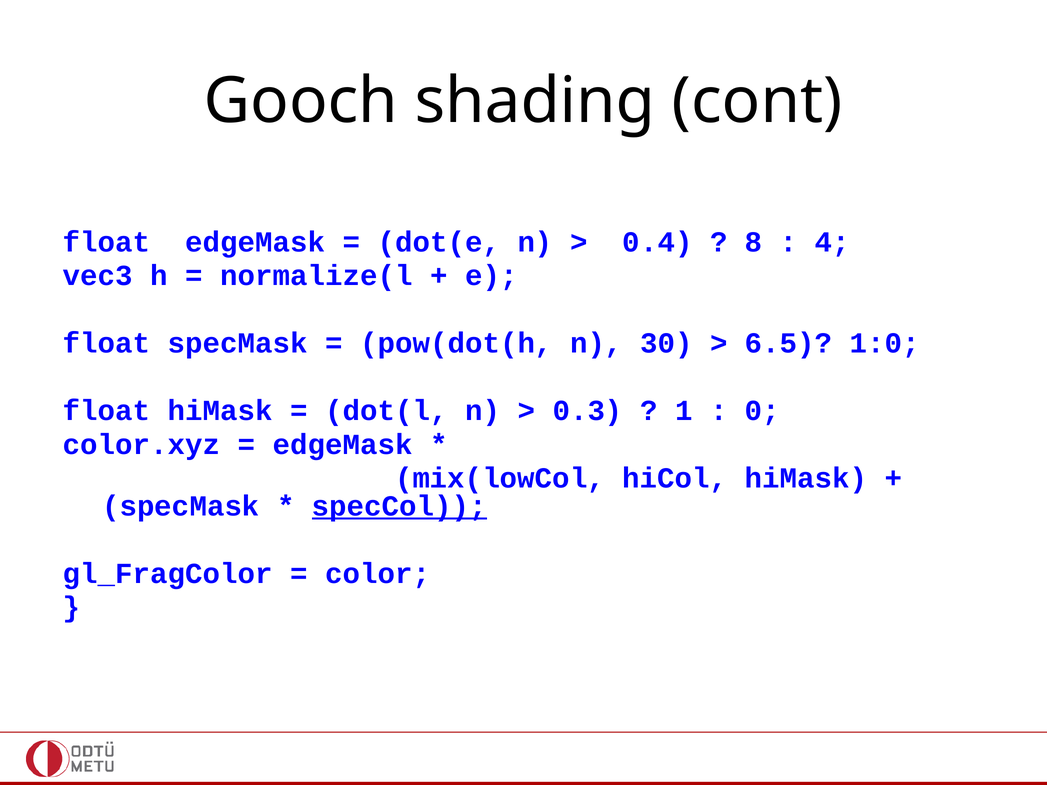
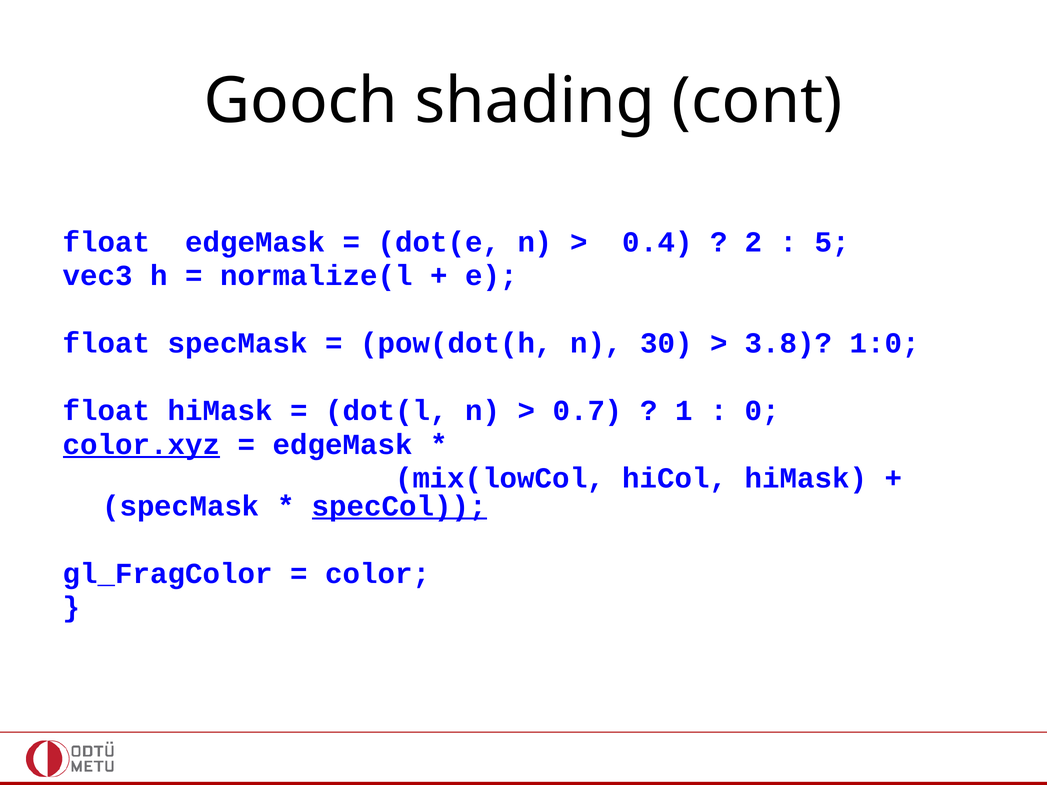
8: 8 -> 2
4: 4 -> 5
6.5: 6.5 -> 3.8
0.3: 0.3 -> 0.7
color.xyz underline: none -> present
